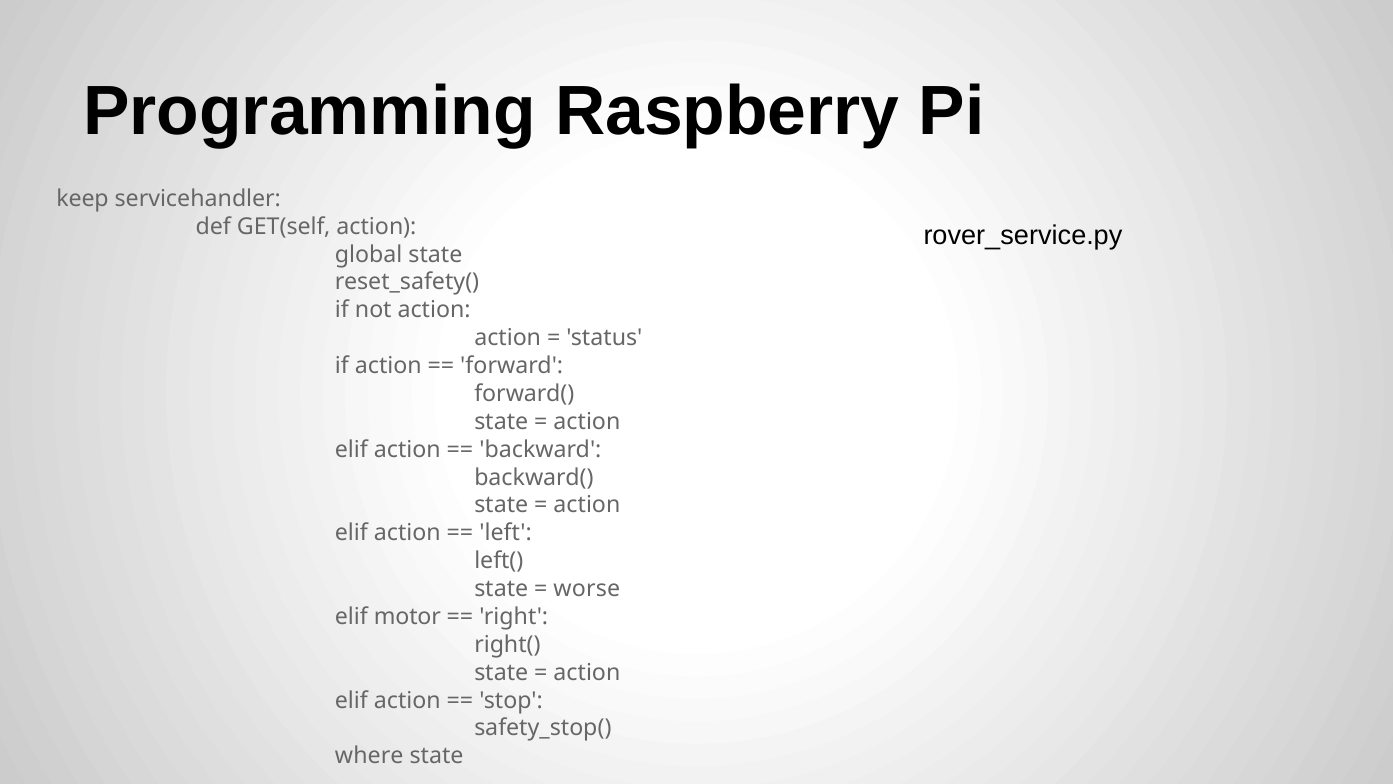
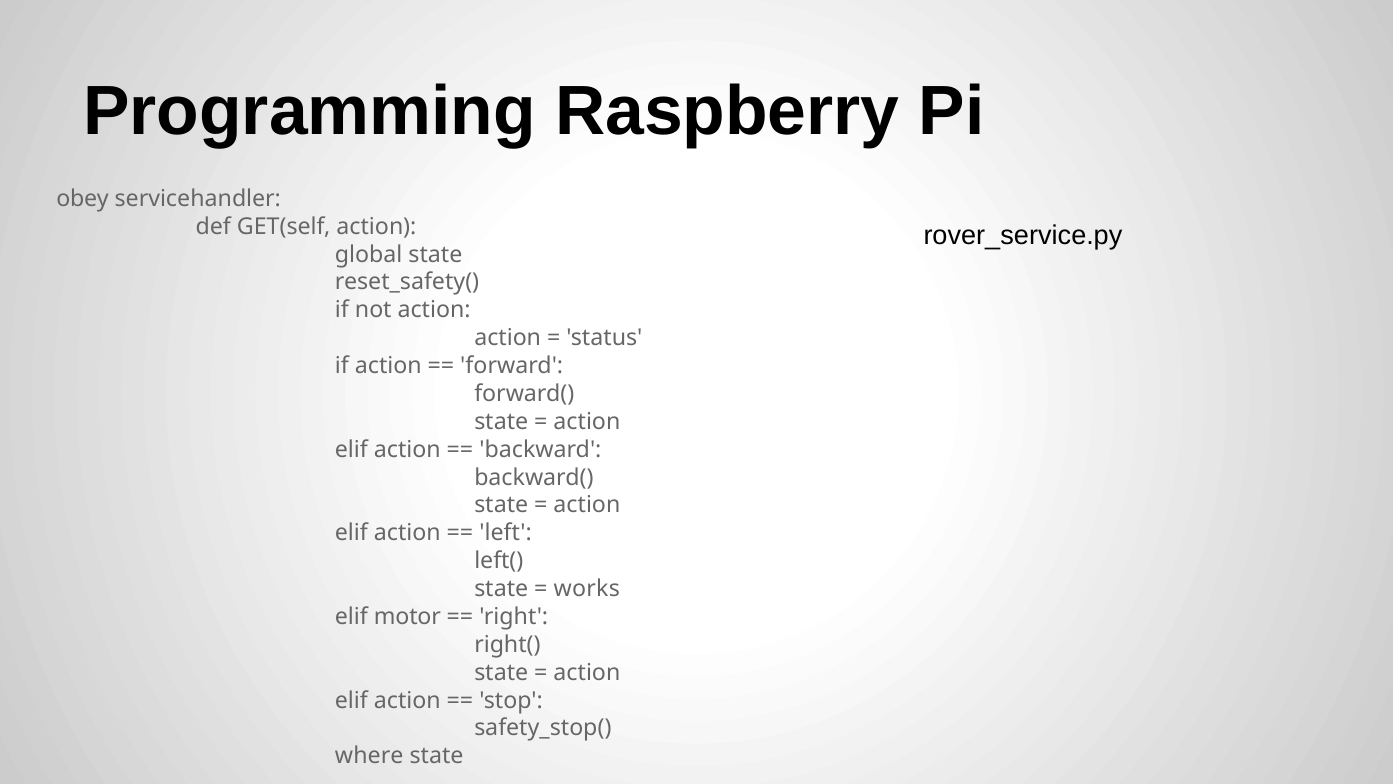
keep: keep -> obey
worse: worse -> works
